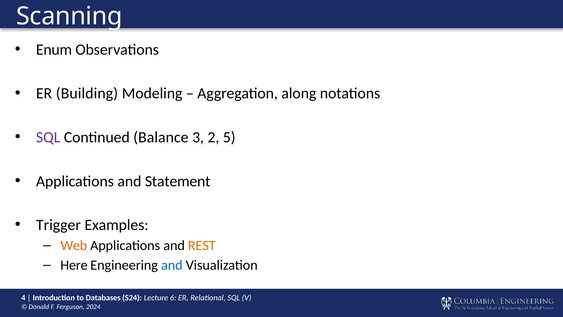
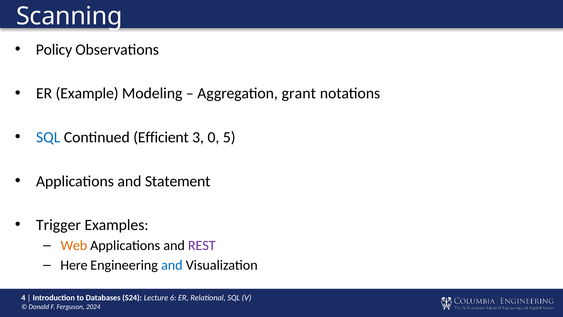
Enum: Enum -> Policy
Building: Building -> Example
along: along -> grant
SQL at (48, 137) colour: purple -> blue
Balance: Balance -> Efficient
2: 2 -> 0
REST colour: orange -> purple
